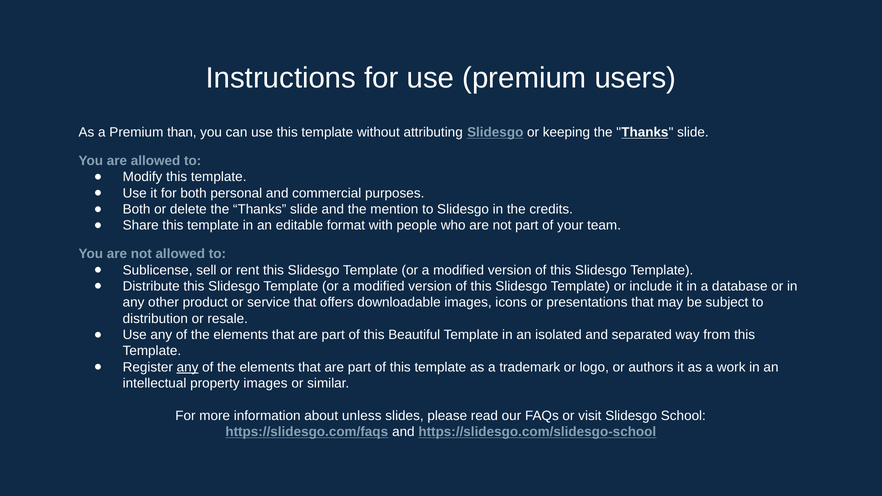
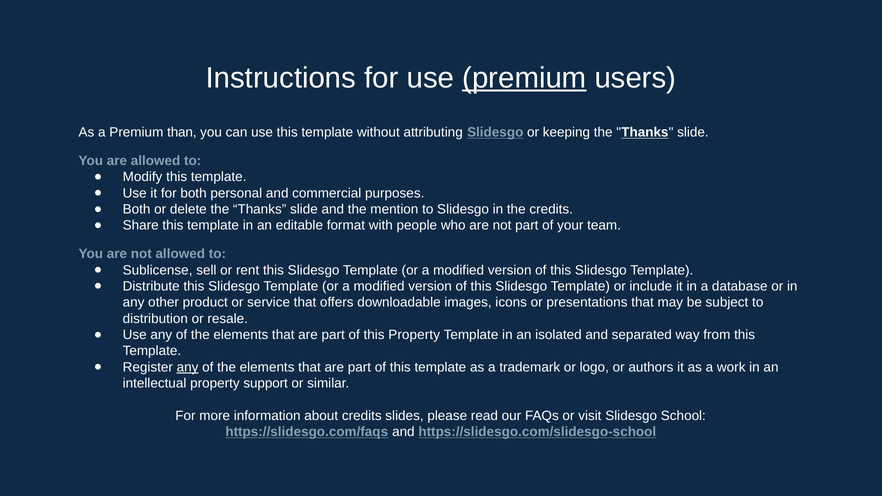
premium at (524, 78) underline: none -> present
this Beautiful: Beautiful -> Property
property images: images -> support
about unless: unless -> credits
